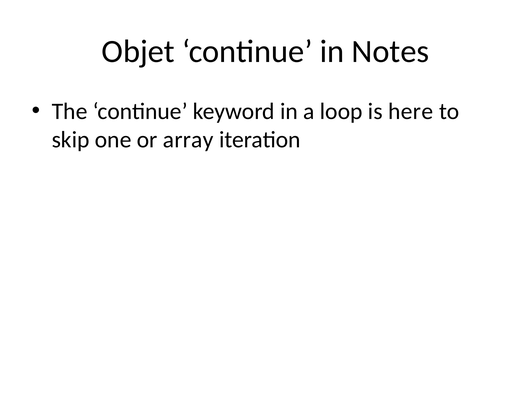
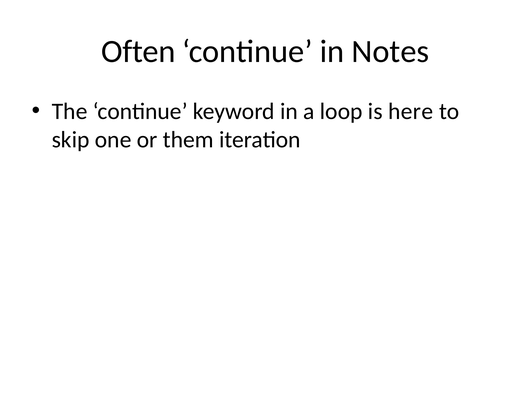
Objet: Objet -> Often
array: array -> them
